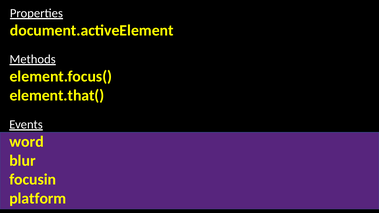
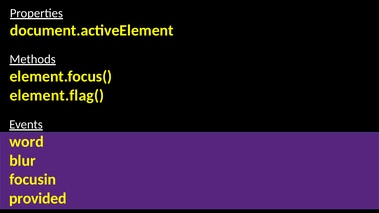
element.that(: element.that( -> element.flag(
platform: platform -> provided
